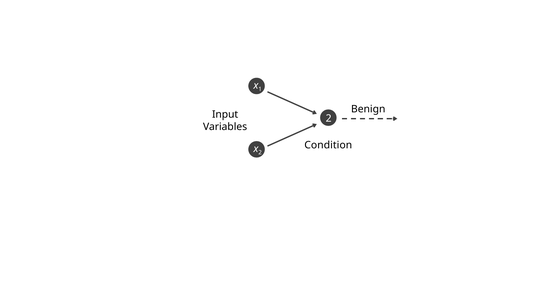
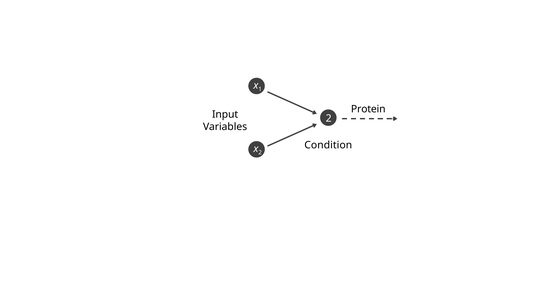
Benign: Benign -> Protein
